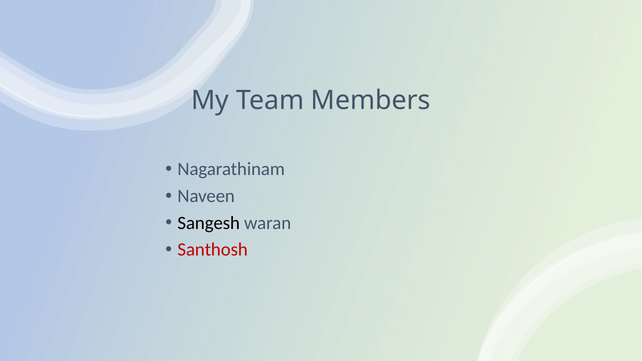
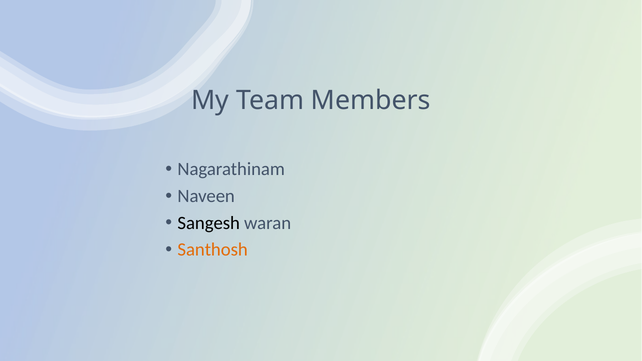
Santhosh colour: red -> orange
